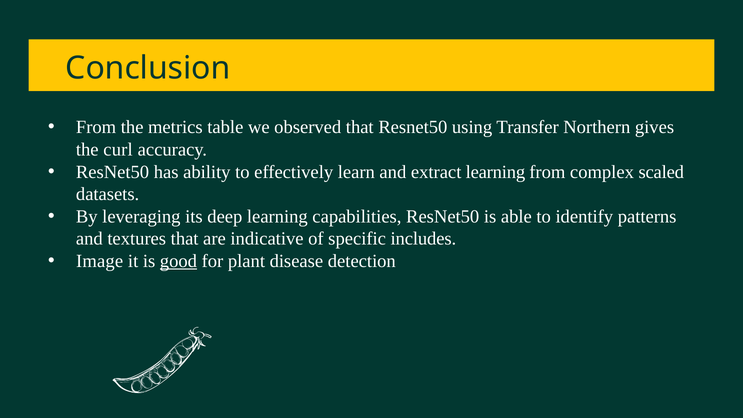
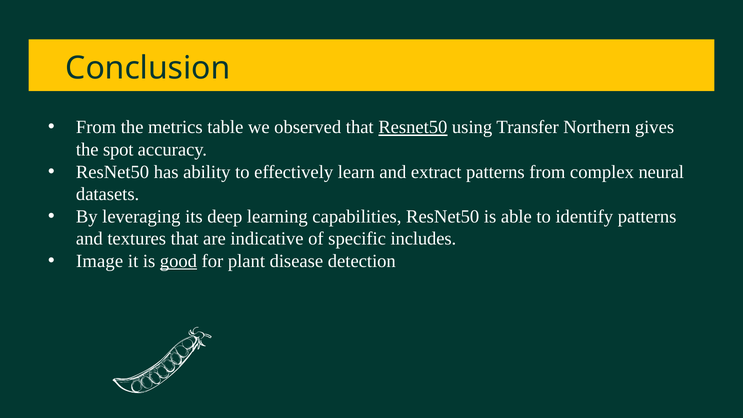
Resnet50 at (413, 127) underline: none -> present
curl: curl -> spot
extract learning: learning -> patterns
scaled: scaled -> neural
